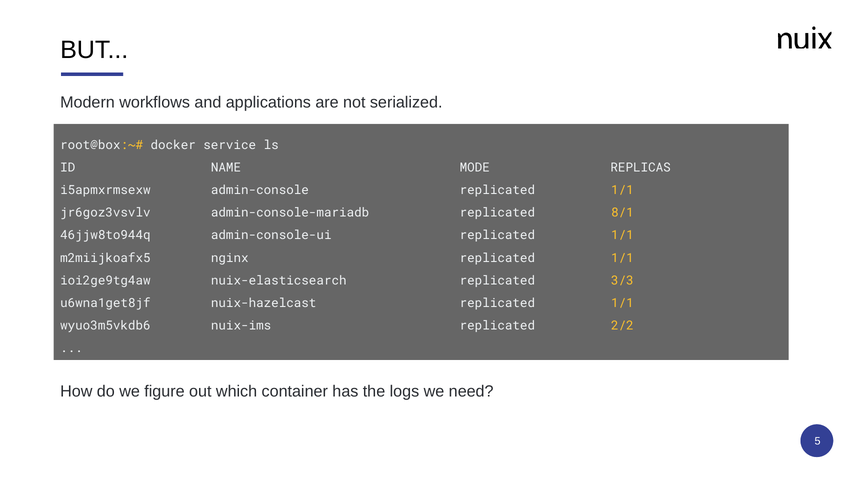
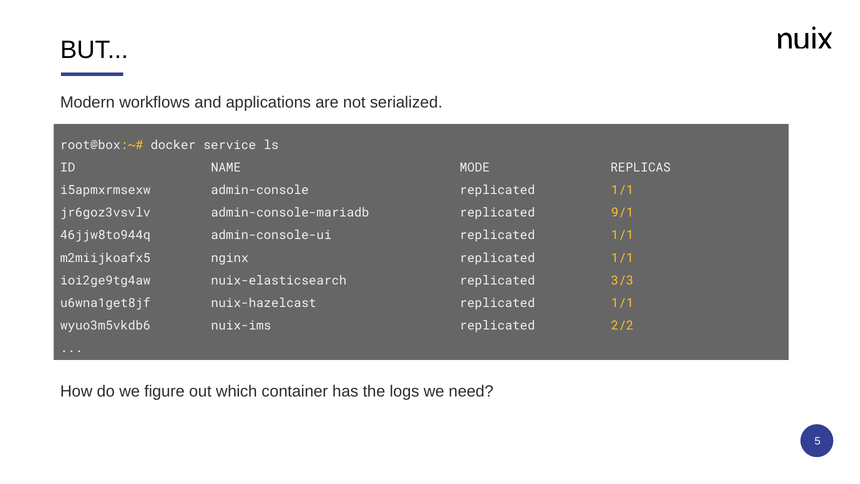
8/1: 8/1 -> 9/1
